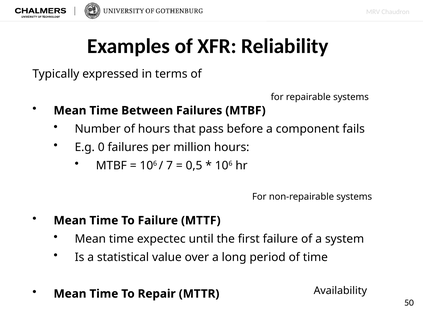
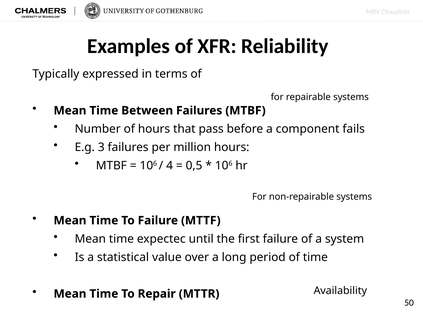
0: 0 -> 3
7: 7 -> 4
